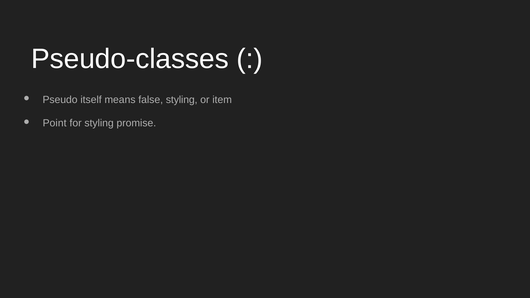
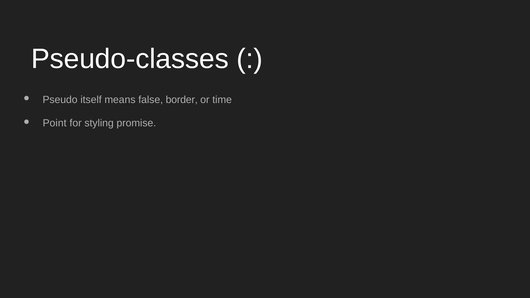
false styling: styling -> border
item: item -> time
